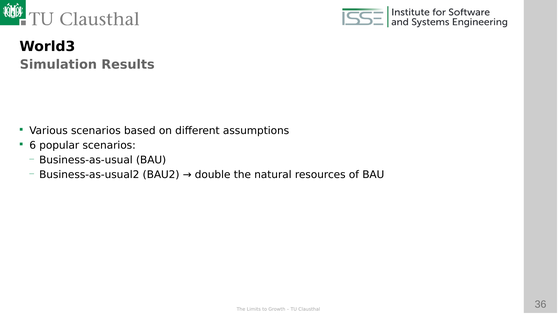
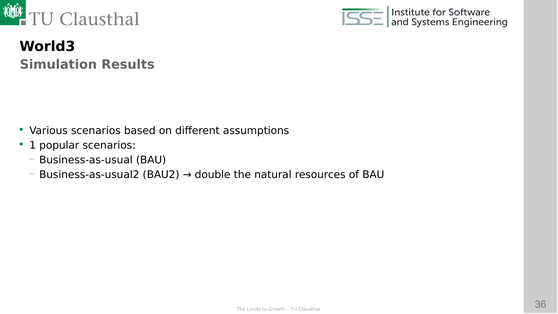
6: 6 -> 1
